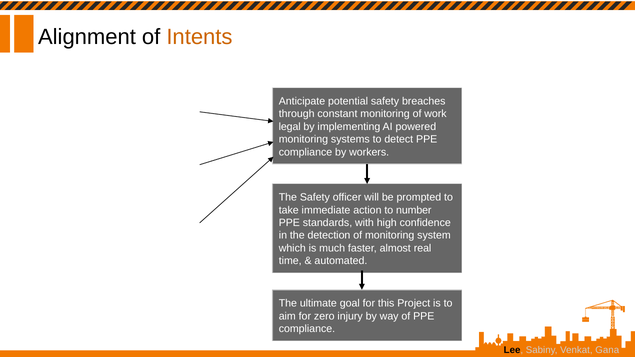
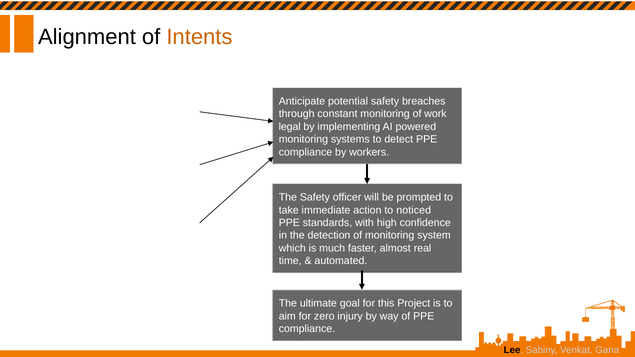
number: number -> noticed
